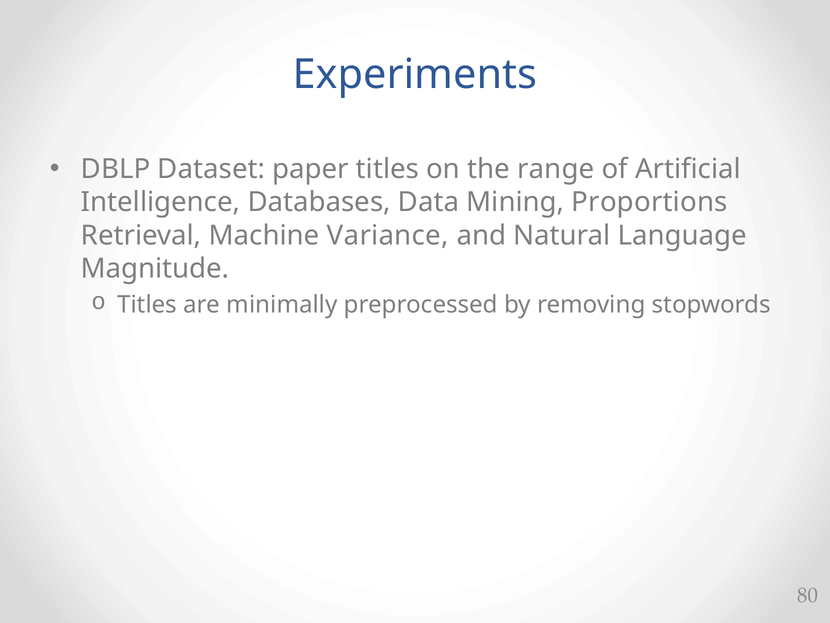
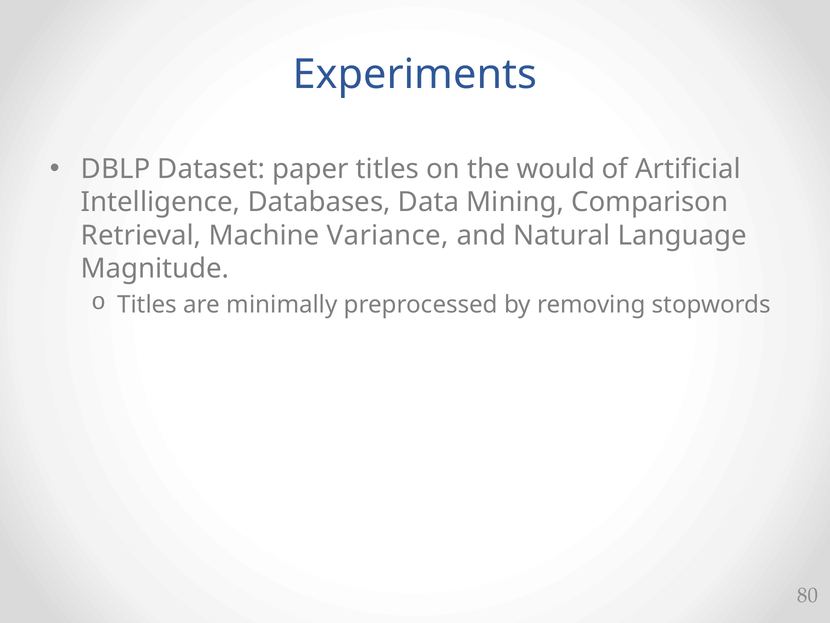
range: range -> would
Proportions: Proportions -> Comparison
